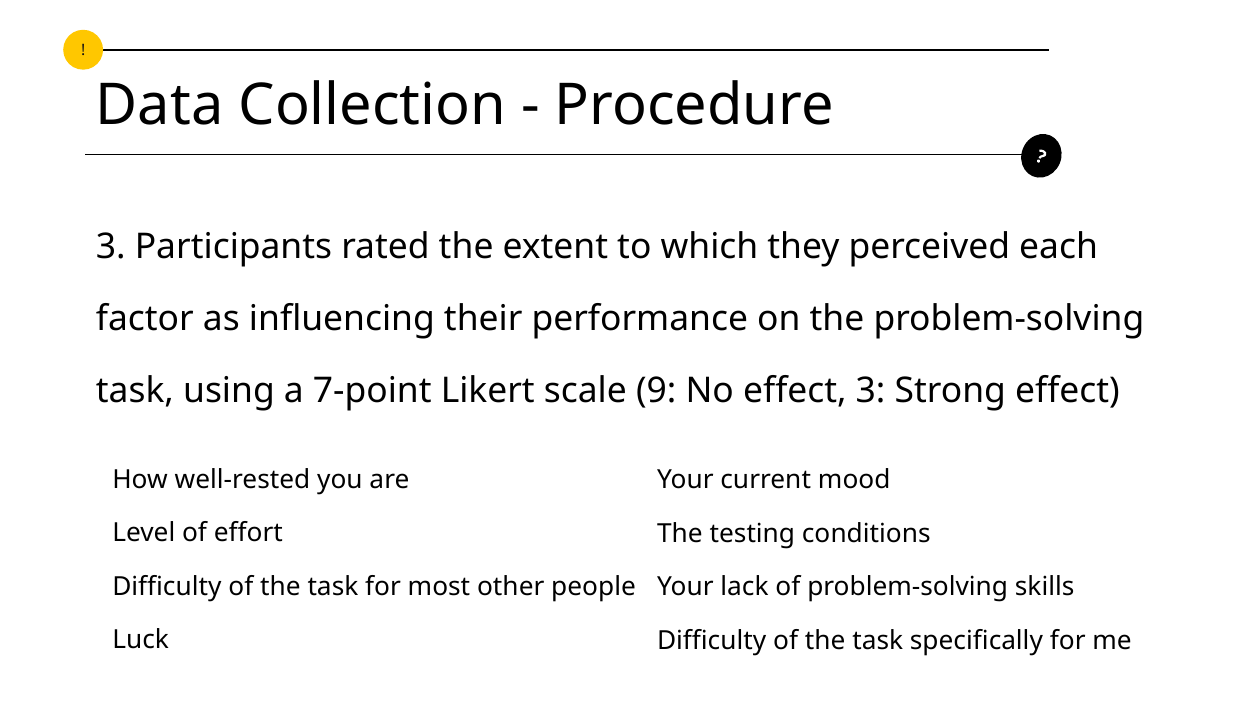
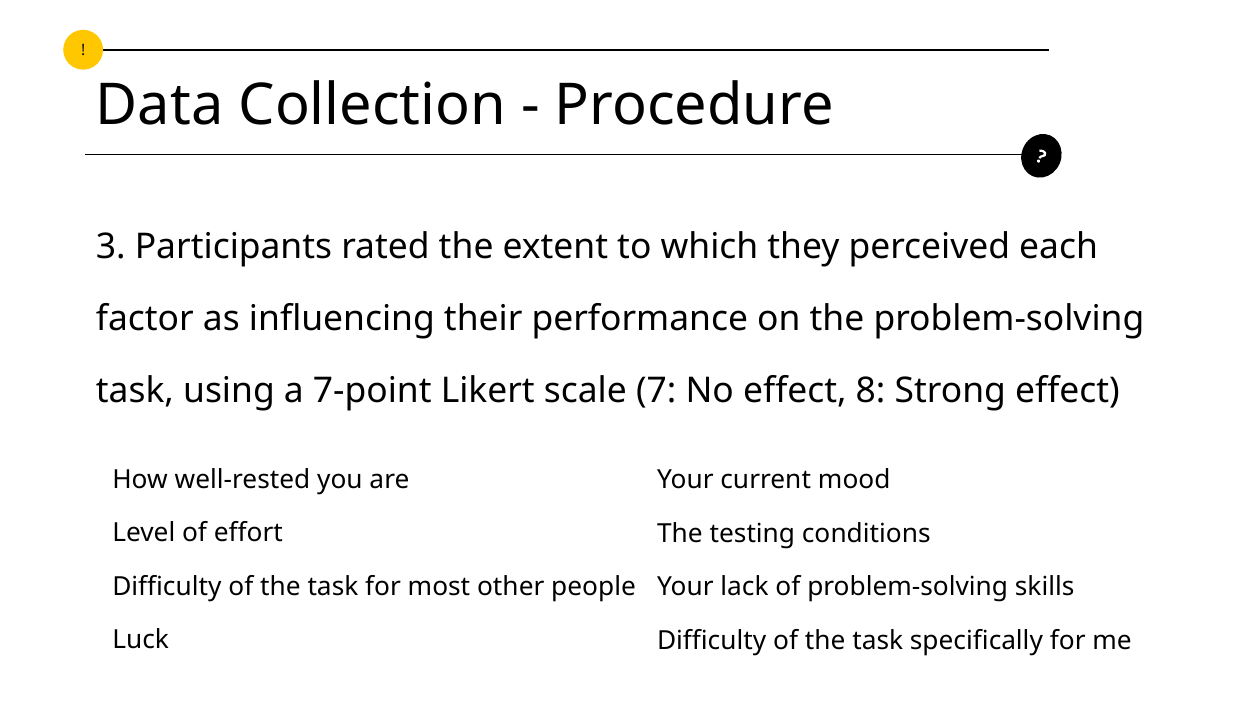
9: 9 -> 7
effect 3: 3 -> 8
